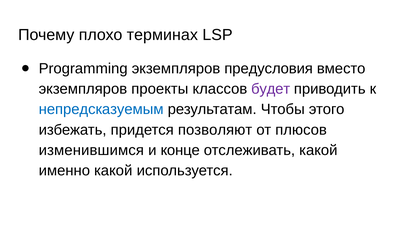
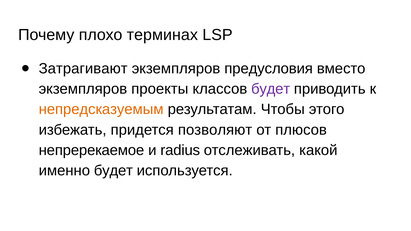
Programming: Programming -> Затрагивают
непредсказуемым colour: blue -> orange
изменившимся: изменившимся -> непререкаемое
конце: конце -> radius
именно какой: какой -> будет
